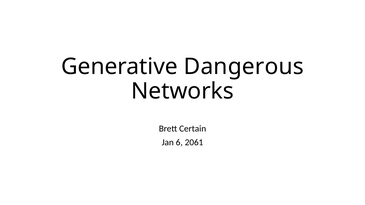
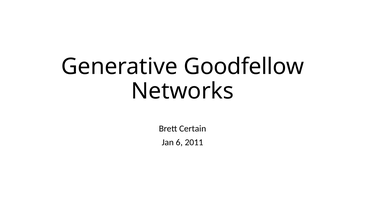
Dangerous: Dangerous -> Goodfellow
2061: 2061 -> 2011
